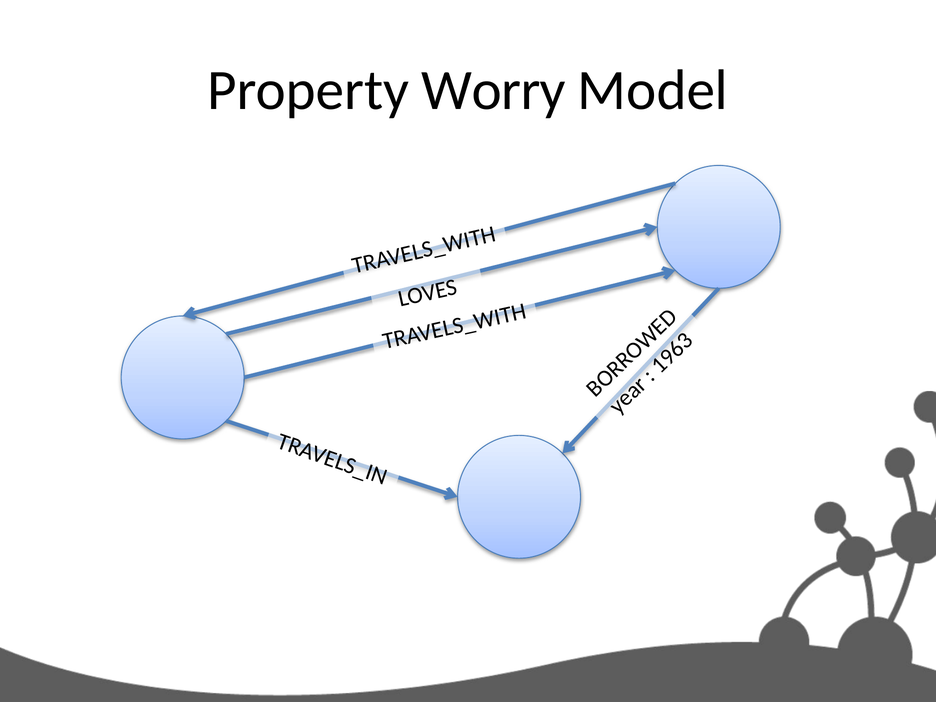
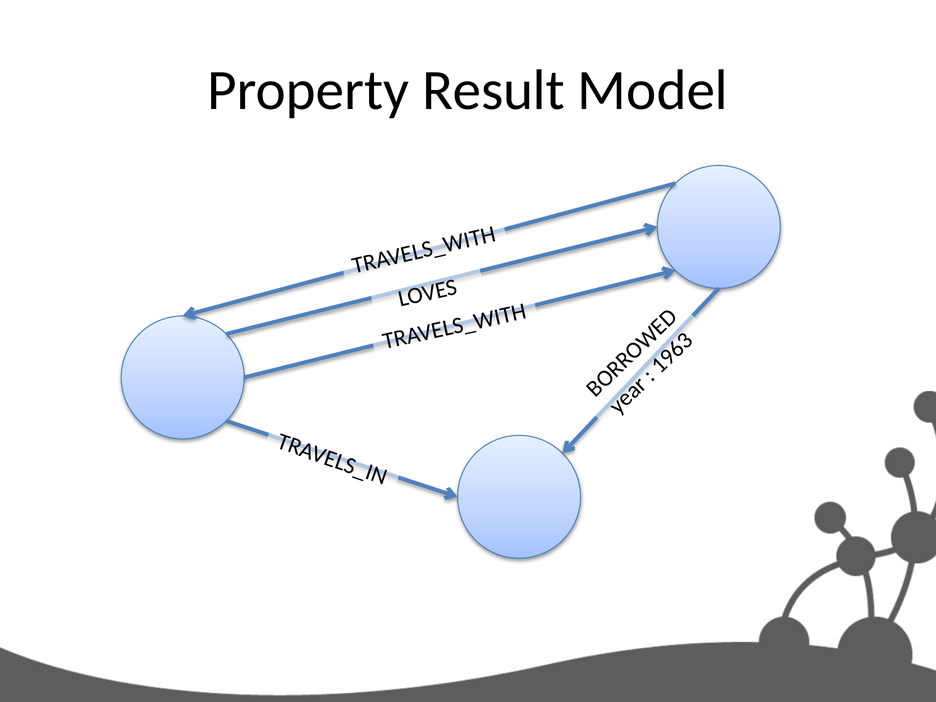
Worry: Worry -> Result
